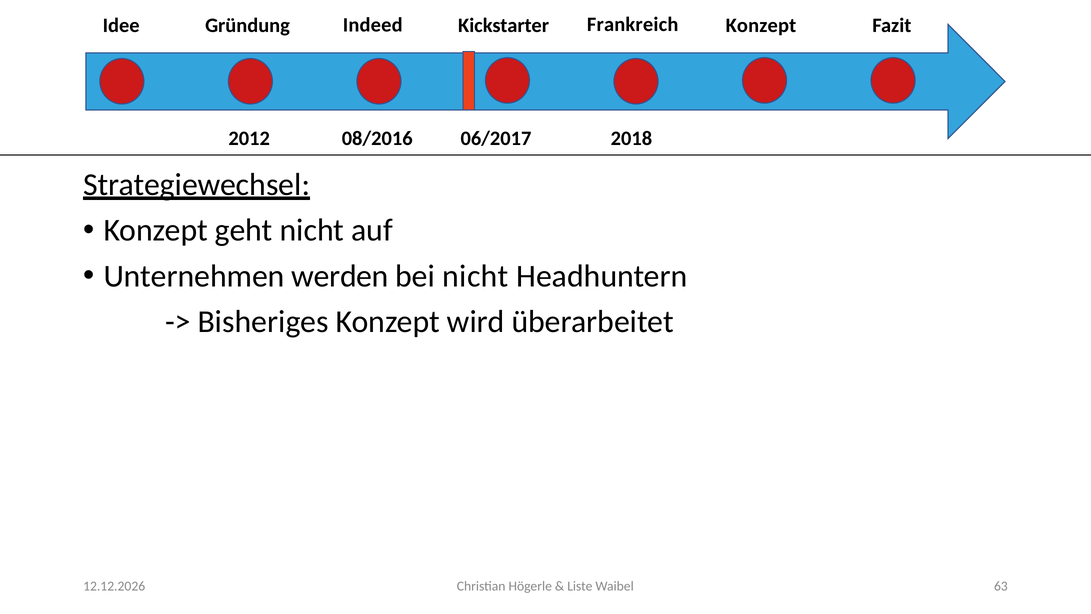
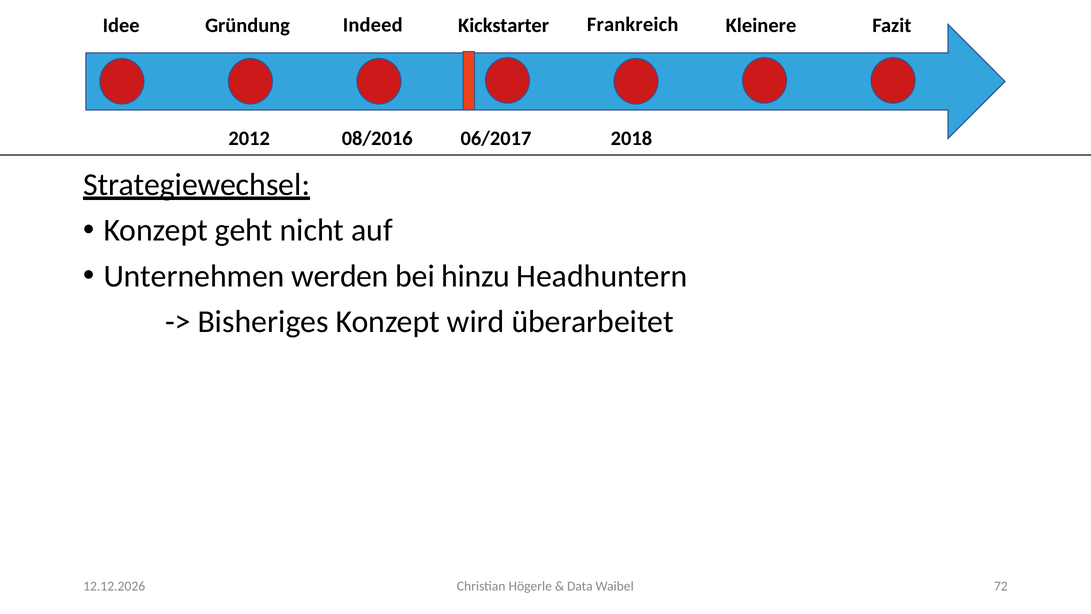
Konzept at (761, 25): Konzept -> Kleinere
bei nicht: nicht -> hinzu
63: 63 -> 72
Liste: Liste -> Data
